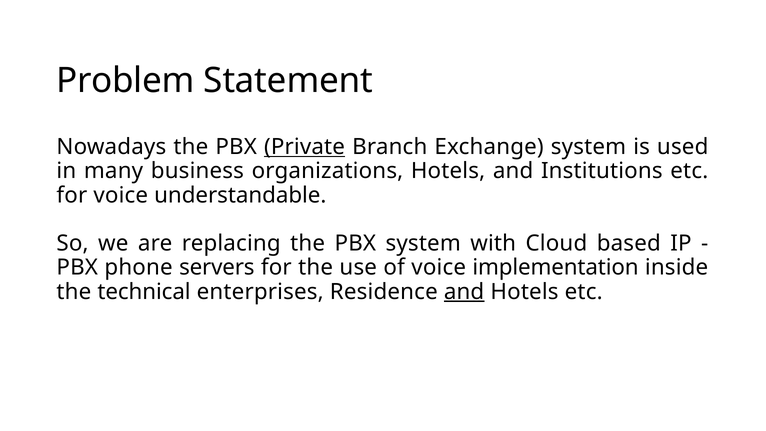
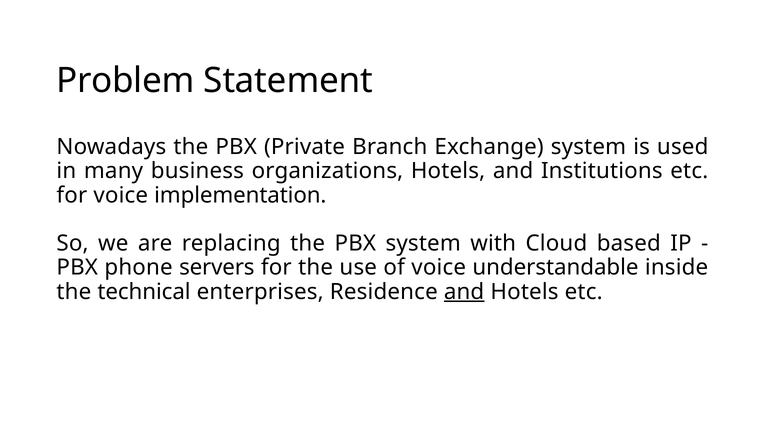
Private underline: present -> none
understandable: understandable -> implementation
implementation: implementation -> understandable
